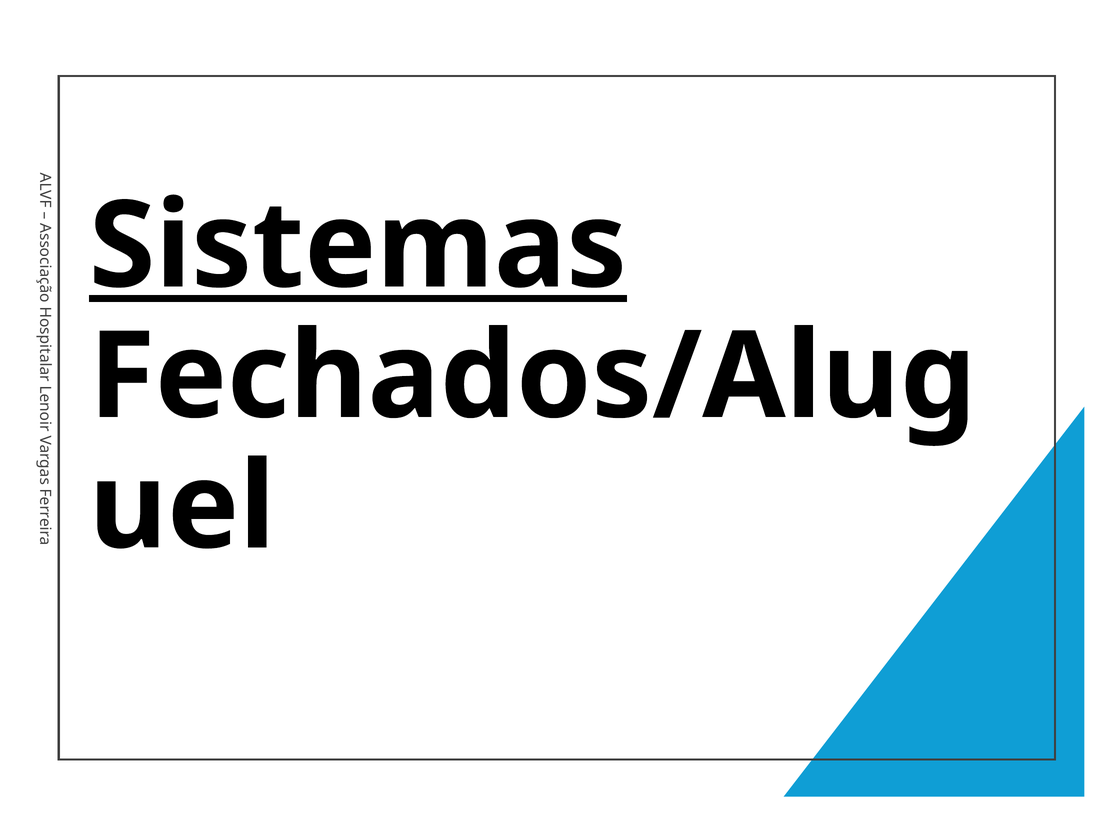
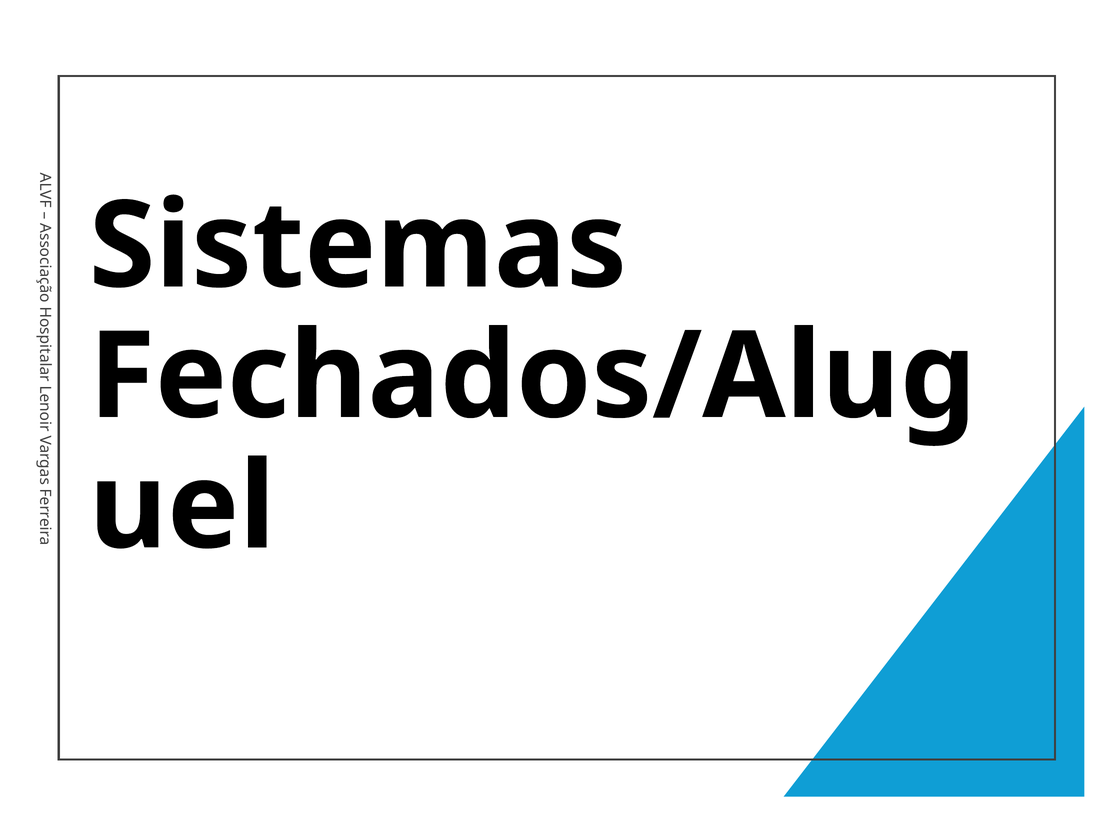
Sistemas underline: present -> none
